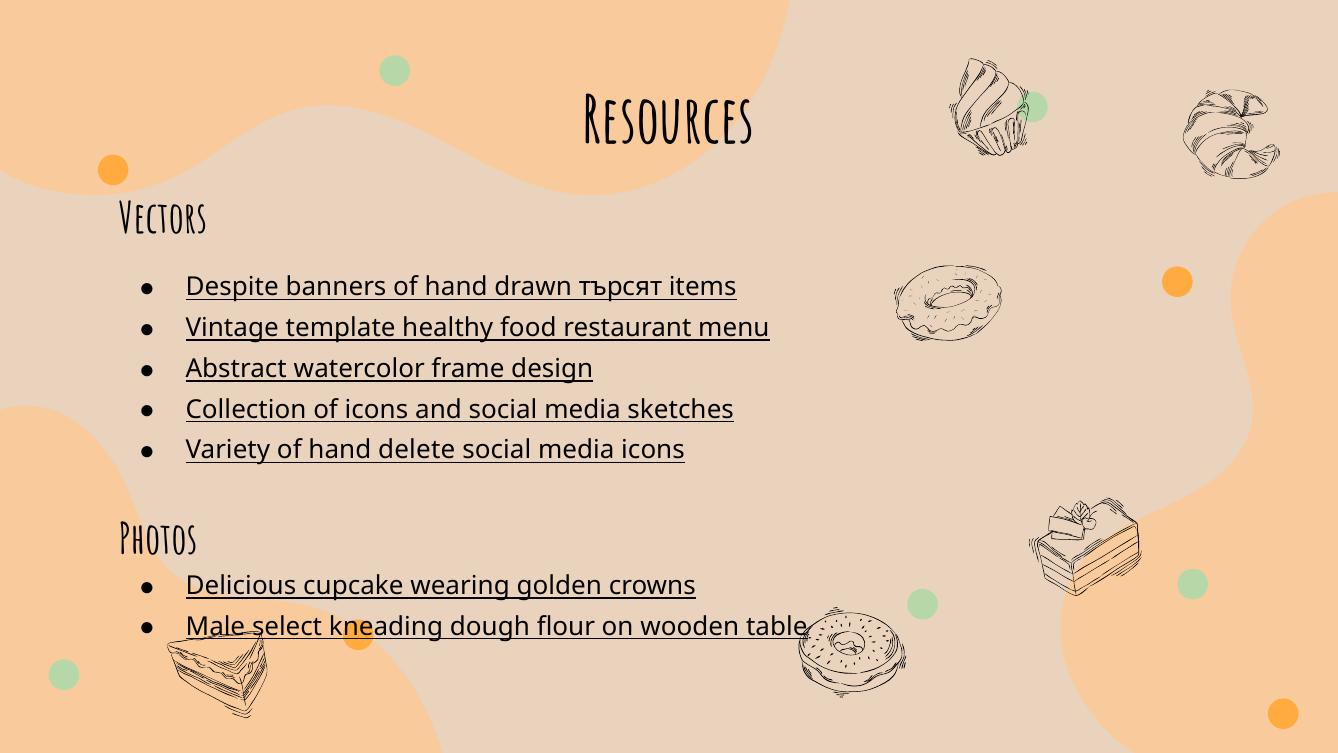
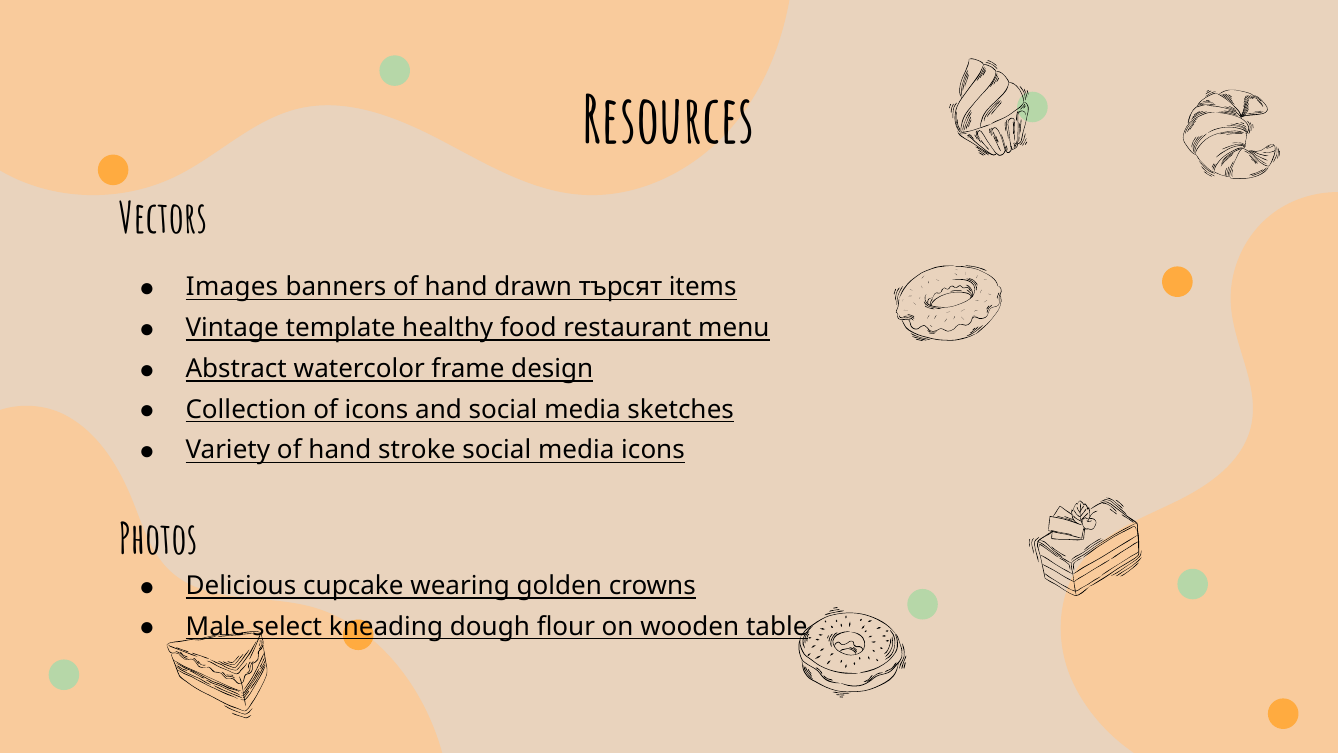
Despite: Despite -> Images
delete: delete -> stroke
